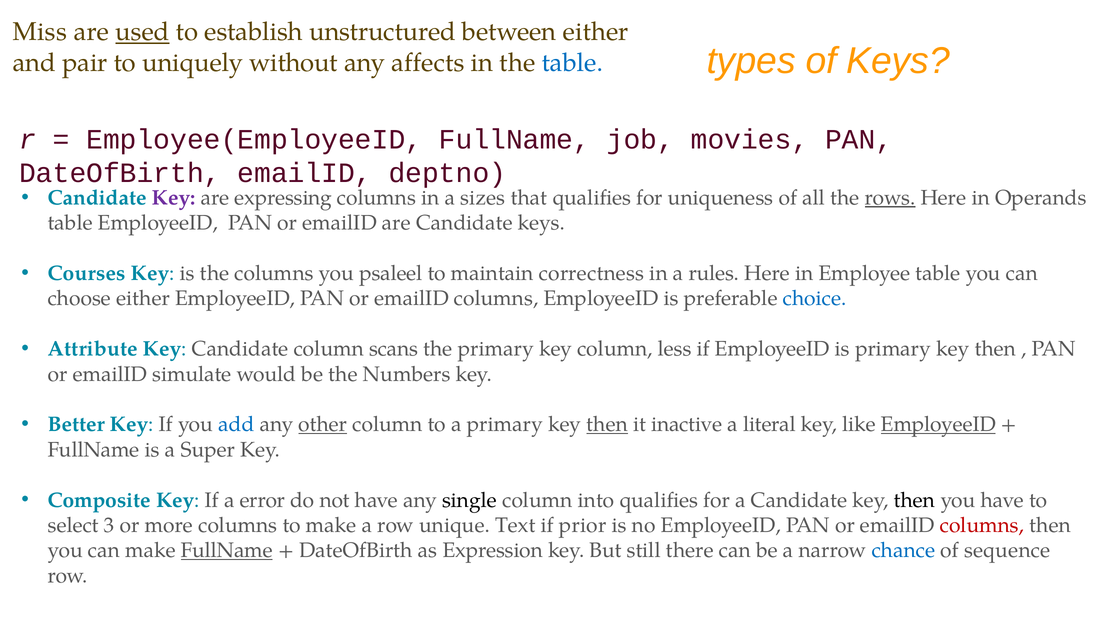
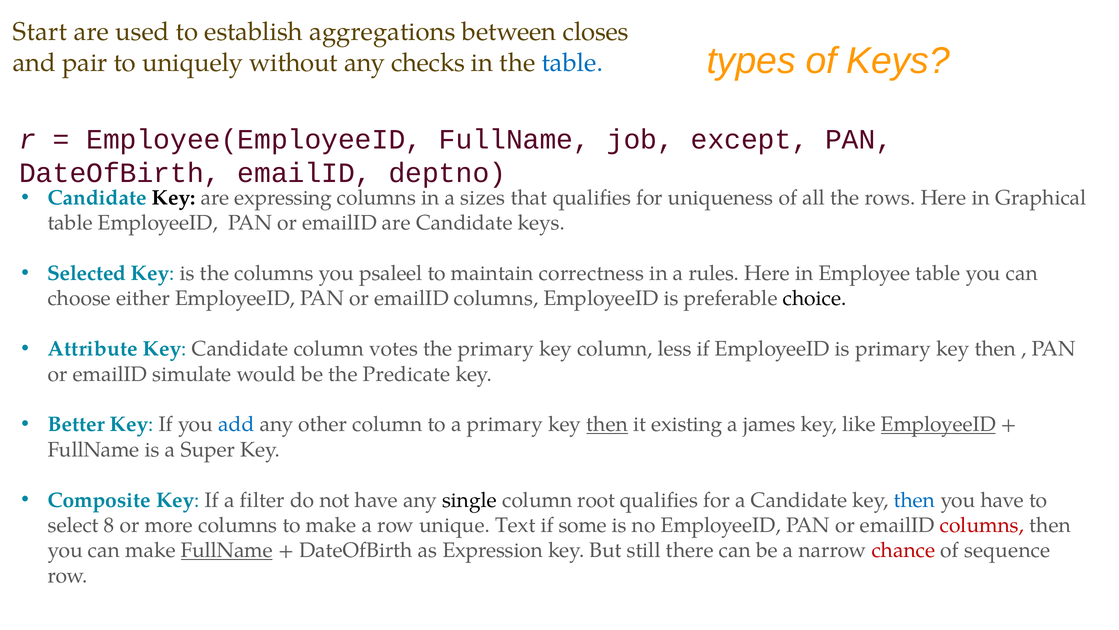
Miss: Miss -> Start
used underline: present -> none
unstructured: unstructured -> aggregations
between either: either -> closes
affects: affects -> checks
movies: movies -> except
Key at (174, 198) colour: purple -> black
rows underline: present -> none
Operands: Operands -> Graphical
Courses: Courses -> Selected
choice colour: blue -> black
scans: scans -> votes
Numbers: Numbers -> Predicate
other underline: present -> none
inactive: inactive -> existing
literal: literal -> james
error: error -> filter
into: into -> root
then at (914, 500) colour: black -> blue
3: 3 -> 8
prior: prior -> some
chance colour: blue -> red
